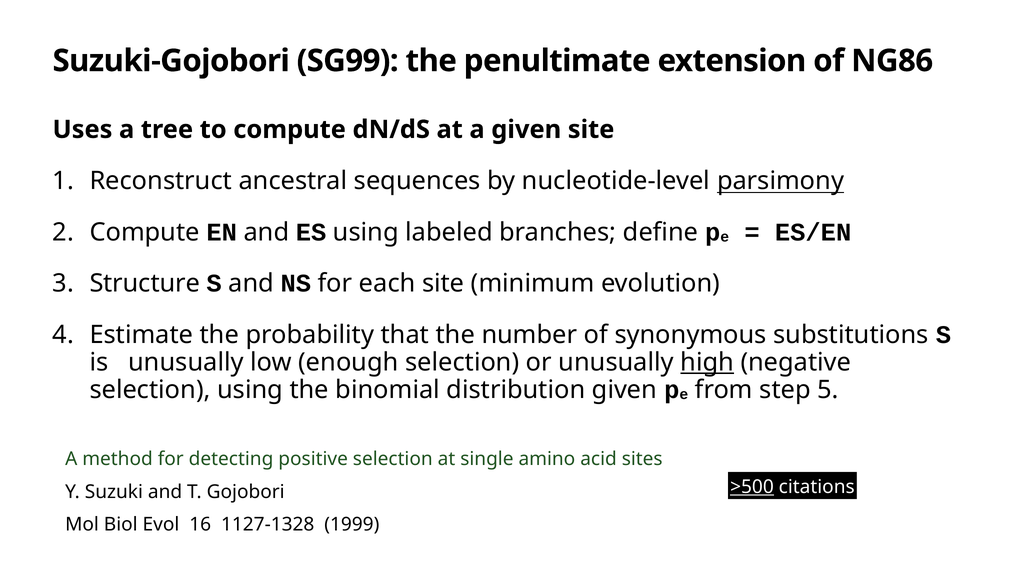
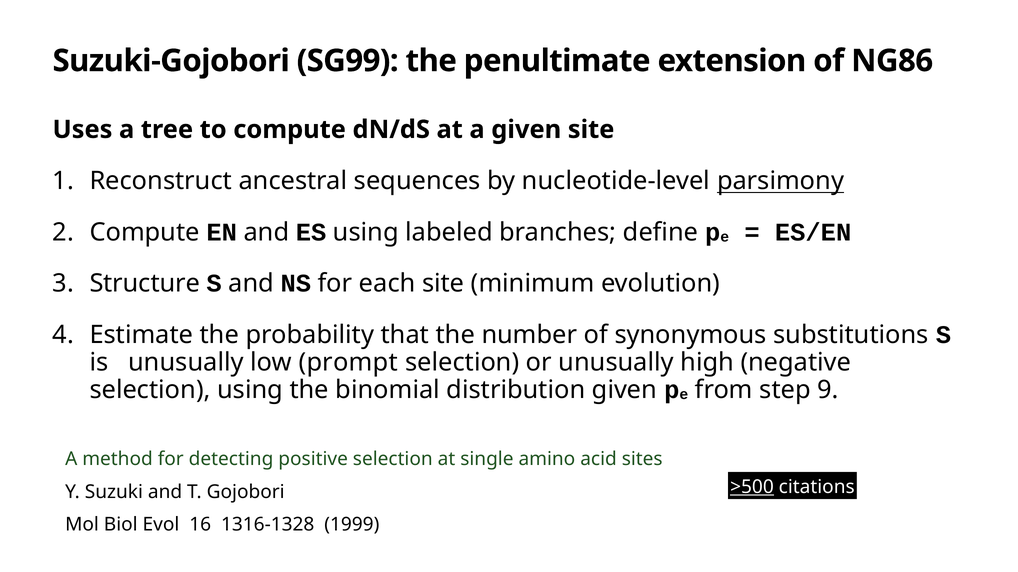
enough: enough -> prompt
high underline: present -> none
5: 5 -> 9
1127-1328: 1127-1328 -> 1316-1328
